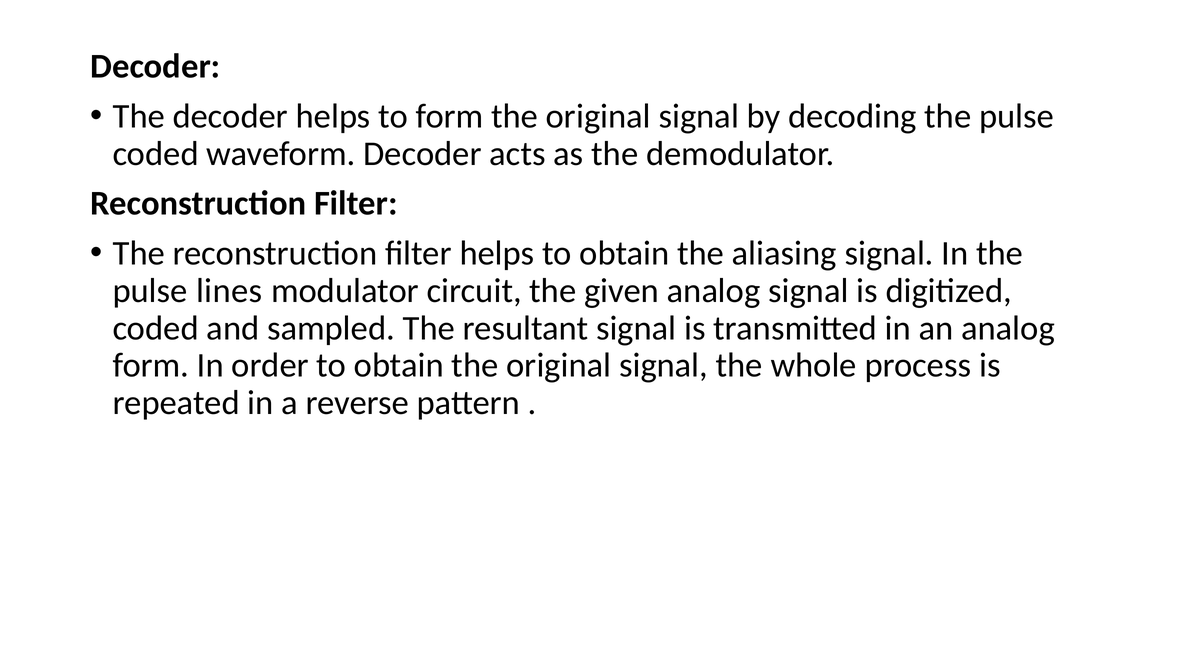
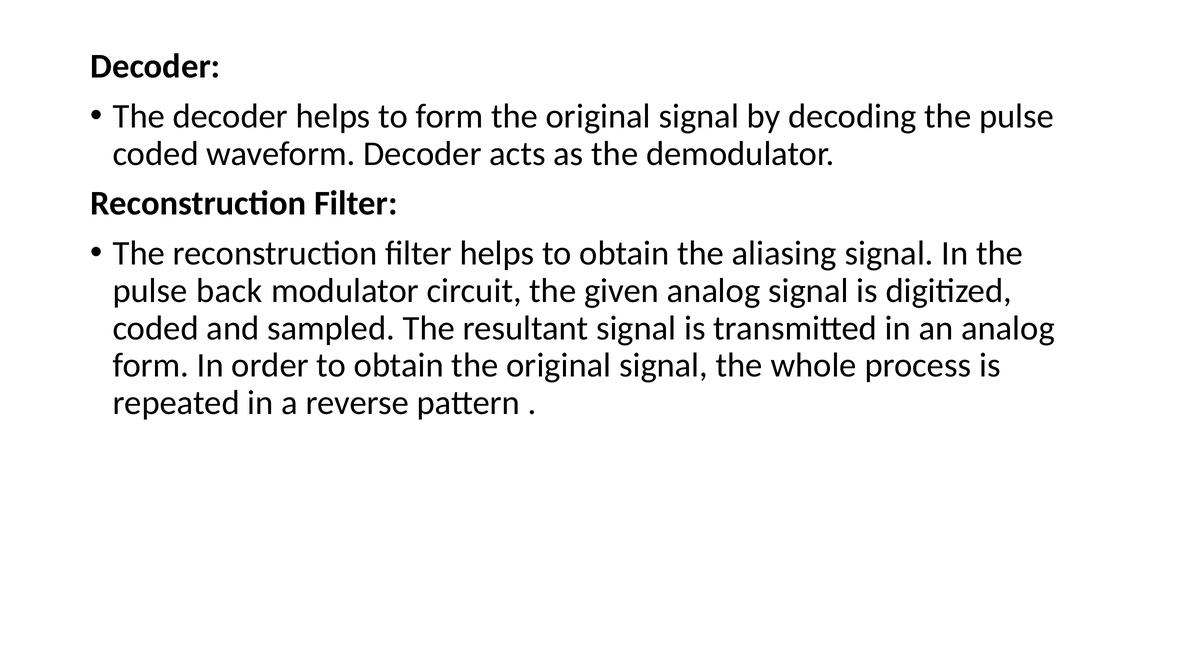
lines: lines -> back
